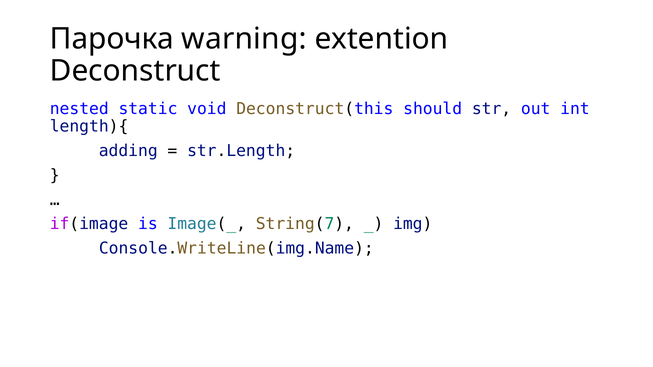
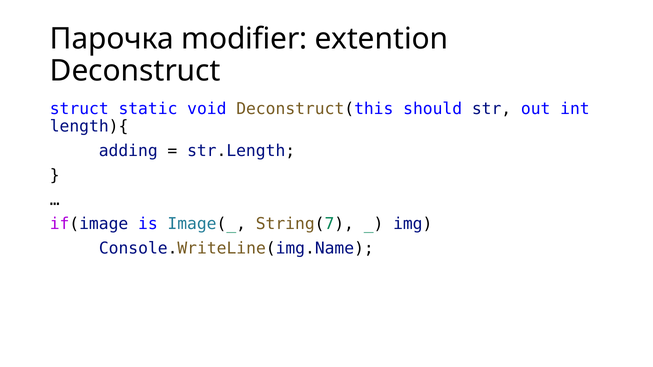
warning: warning -> modifier
nested: nested -> struct
